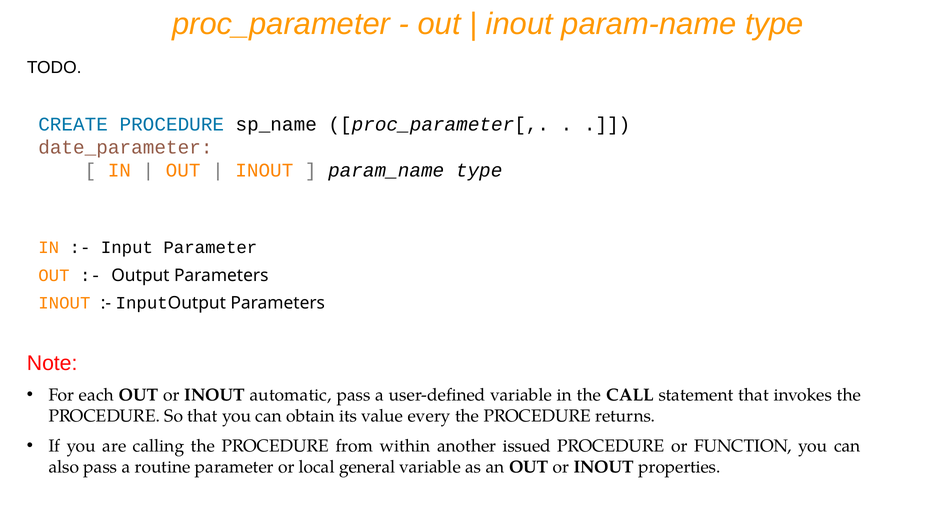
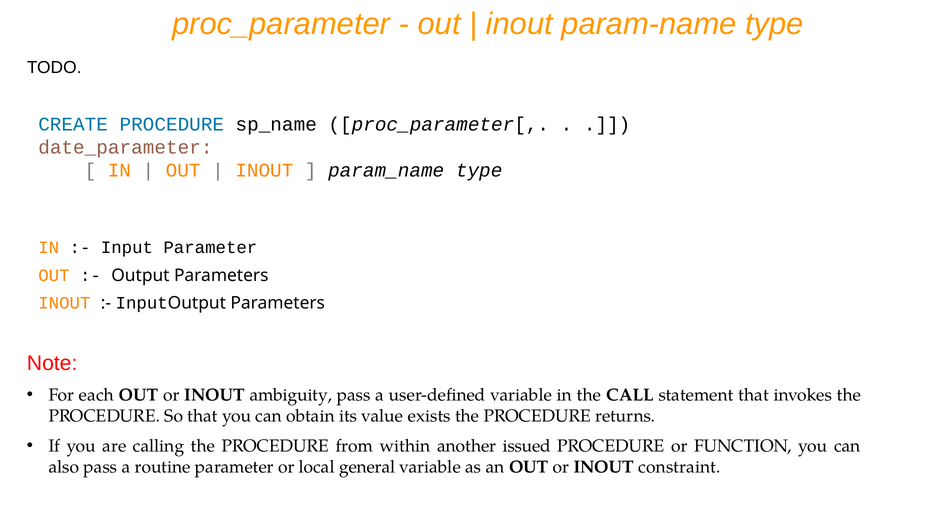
automatic: automatic -> ambiguity
every: every -> exists
properties: properties -> constraint
